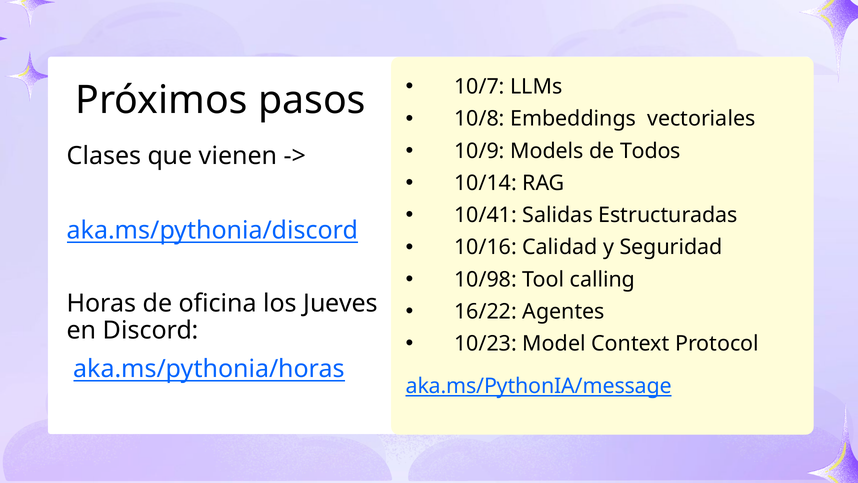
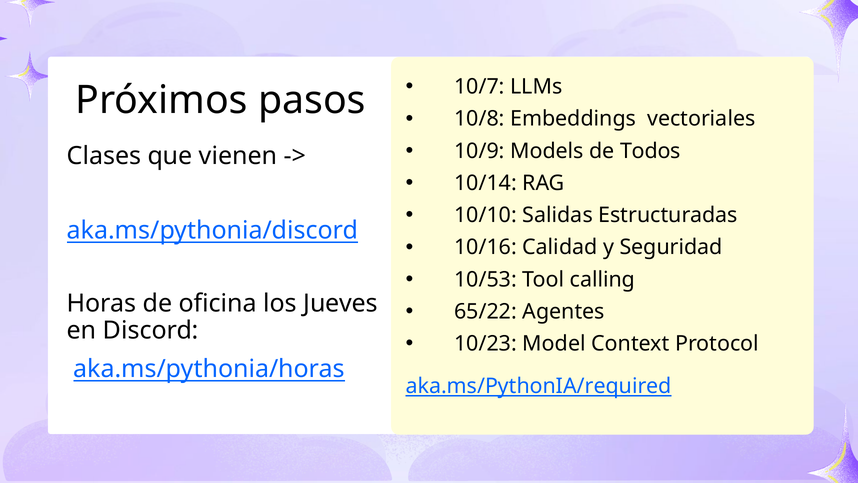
10/41: 10/41 -> 10/10
10/98: 10/98 -> 10/53
16/22: 16/22 -> 65/22
aka.ms/PythonIA/message: aka.ms/PythonIA/message -> aka.ms/PythonIA/required
